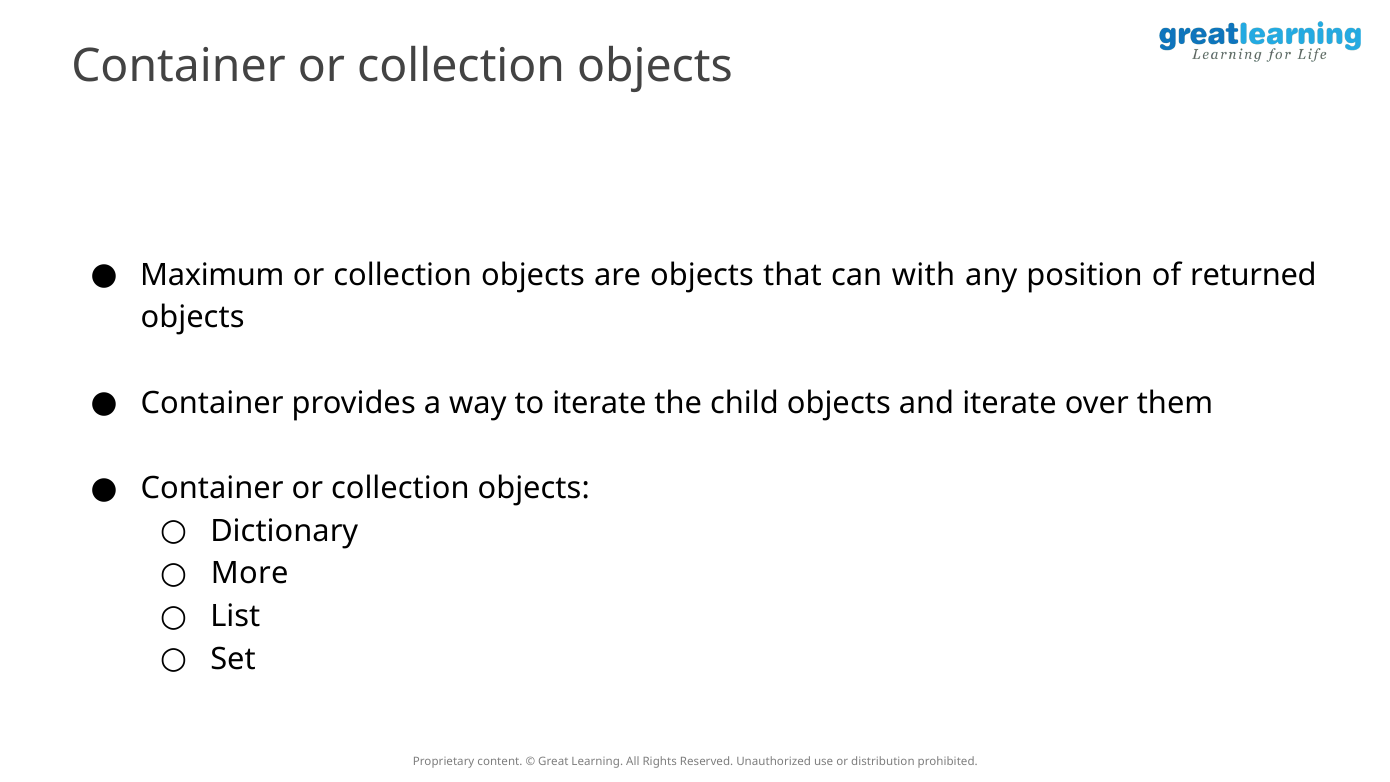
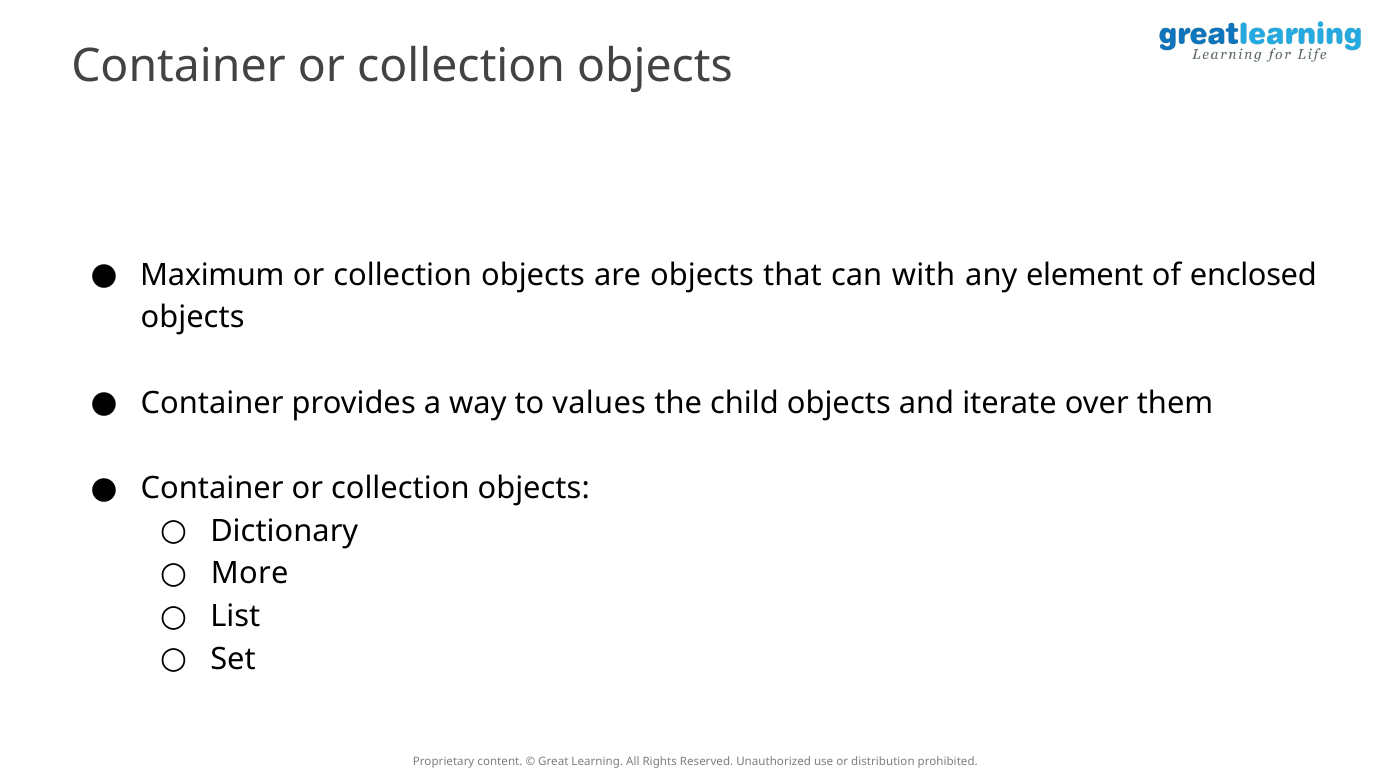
position: position -> element
returned: returned -> enclosed
to iterate: iterate -> values
